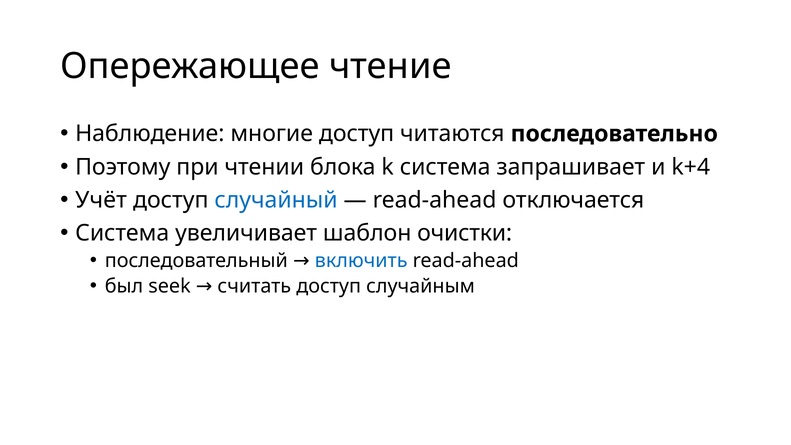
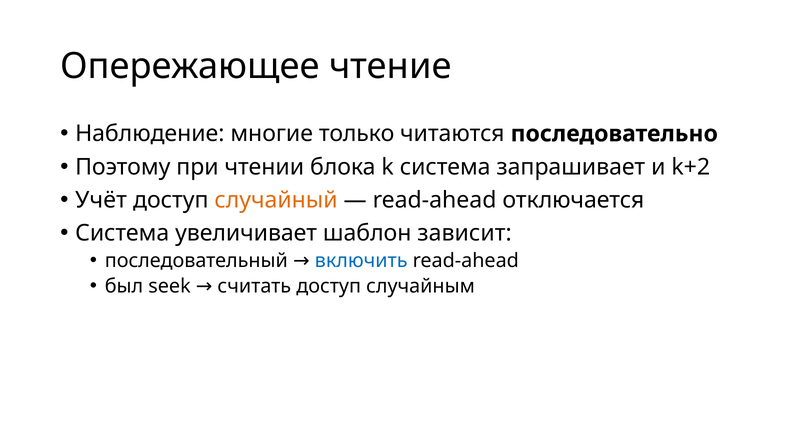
многие доступ: доступ -> только
k+4: k+4 -> k+2
случайный colour: blue -> orange
очистки: очистки -> зависит
